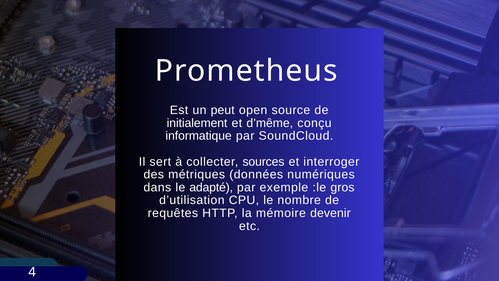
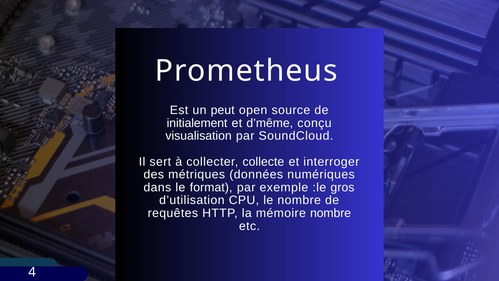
informatique: informatique -> visualisation
sources: sources -> collecte
adapté: adapté -> format
mémoire devenir: devenir -> nombre
